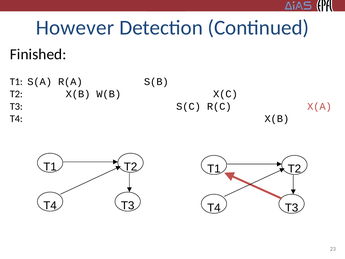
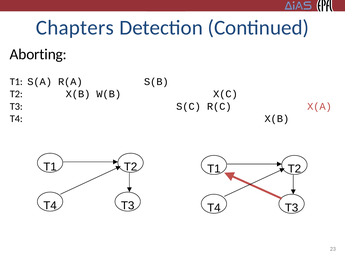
However: However -> Chapters
Finished: Finished -> Aborting
